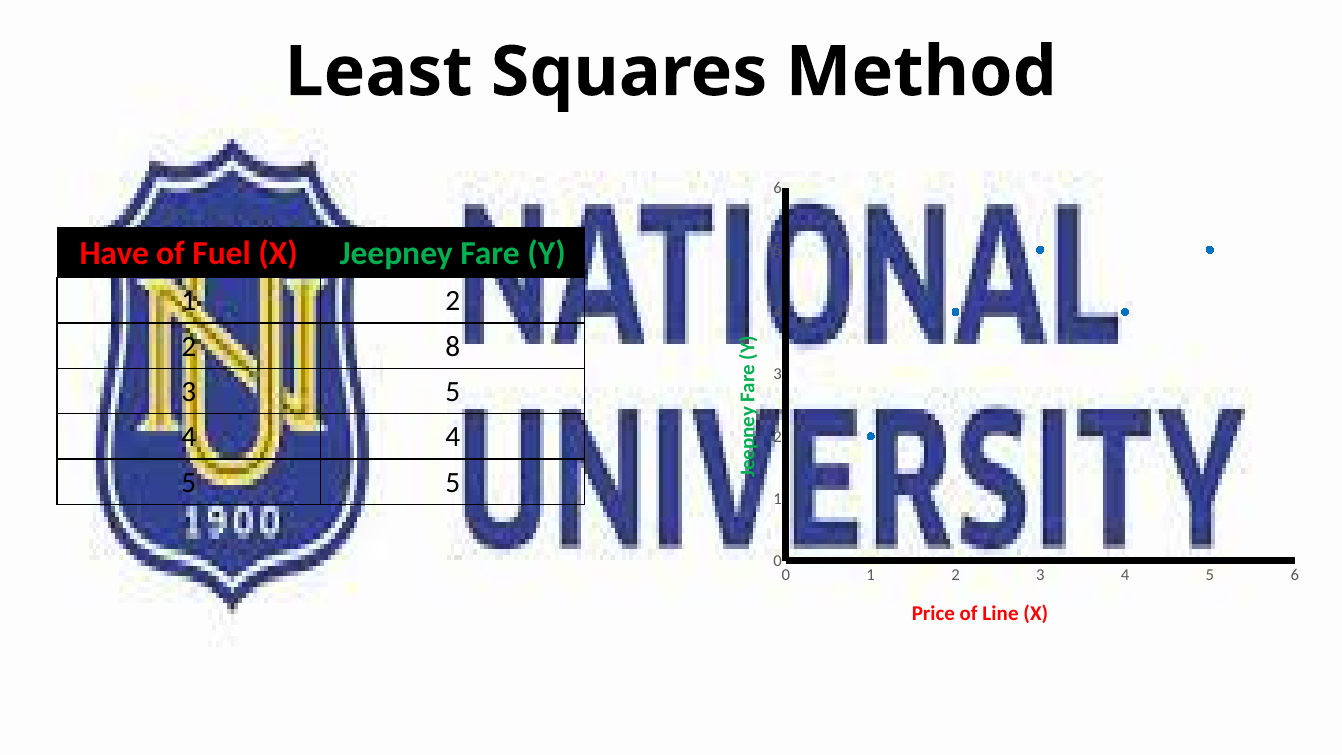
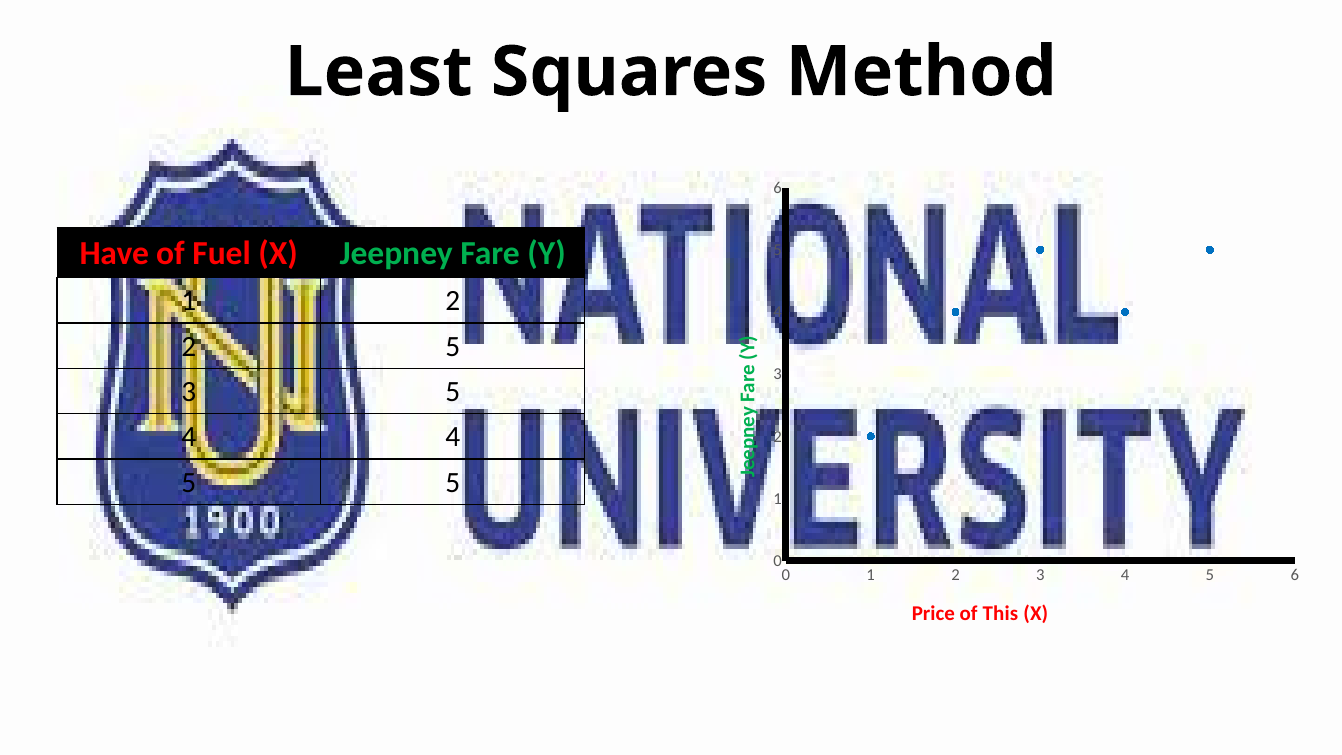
2 8: 8 -> 5
Line: Line -> This
